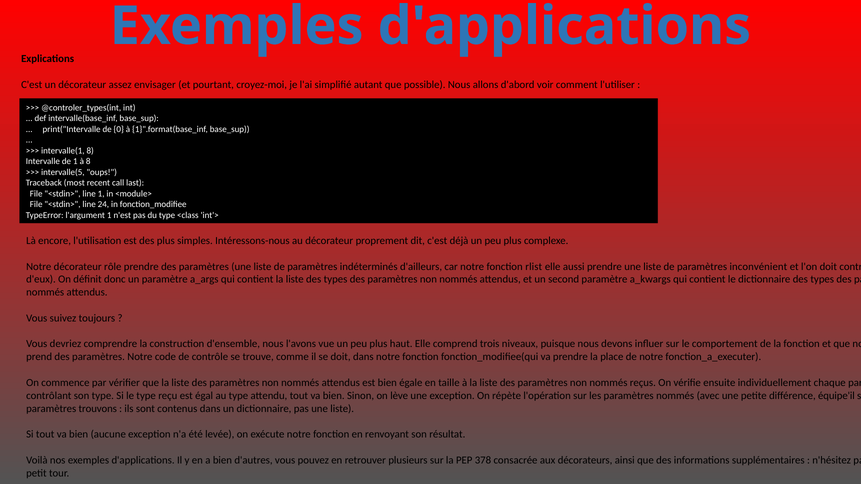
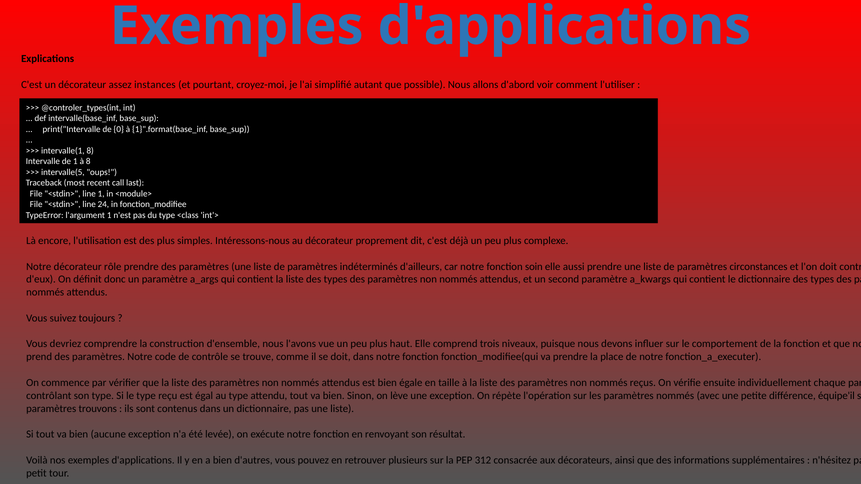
envisager: envisager -> instances
rlist: rlist -> soin
inconvénient: inconvénient -> circonstances
378: 378 -> 312
